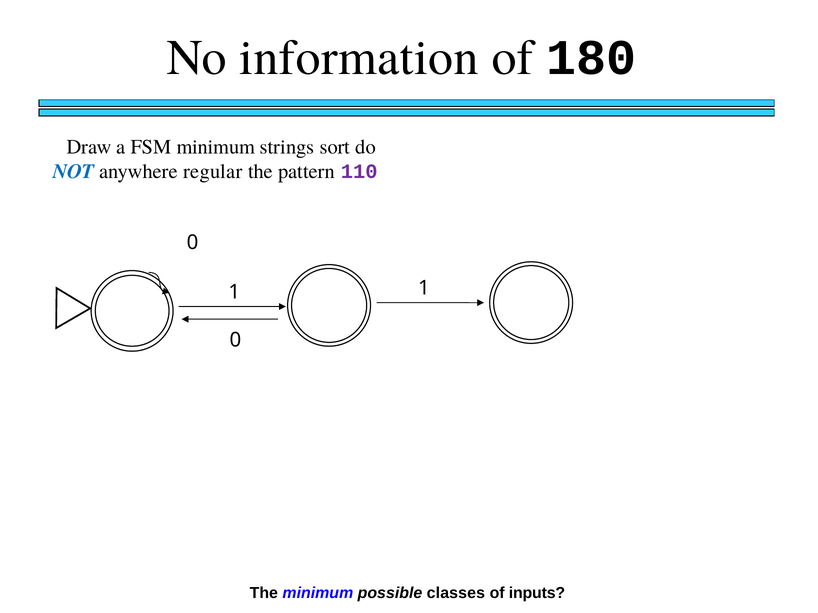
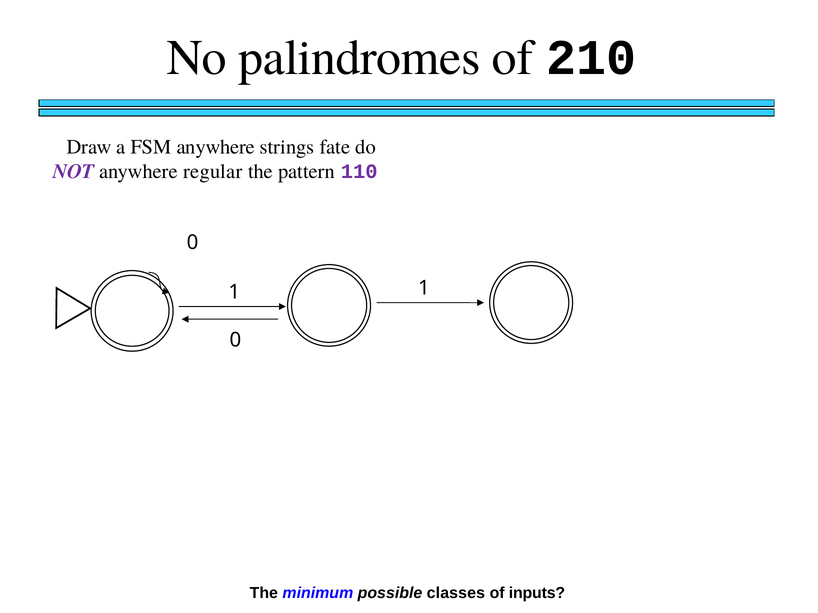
information: information -> palindromes
180: 180 -> 210
FSM minimum: minimum -> anywhere
sort: sort -> fate
NOT colour: blue -> purple
